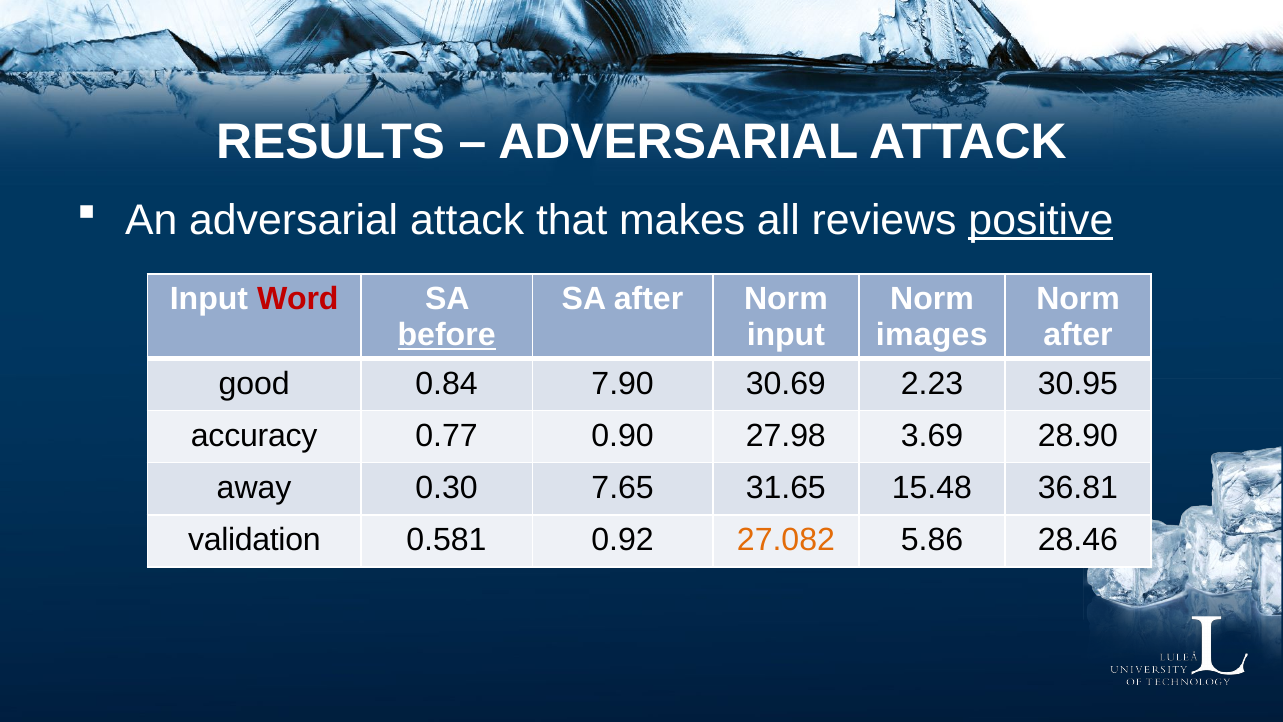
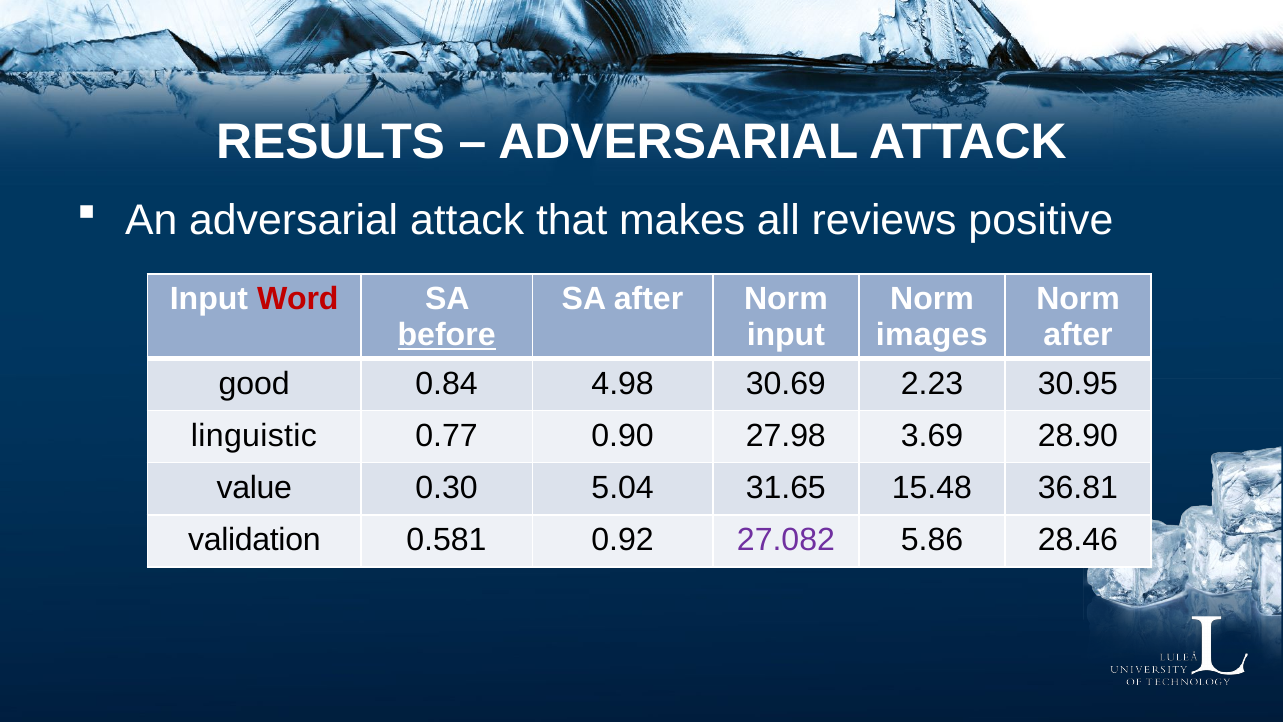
positive underline: present -> none
7.90: 7.90 -> 4.98
accuracy: accuracy -> linguistic
away: away -> value
7.65: 7.65 -> 5.04
27.082 colour: orange -> purple
